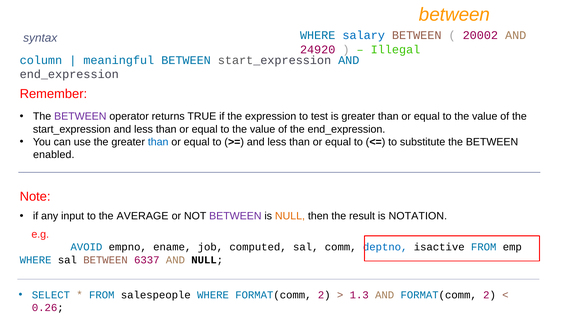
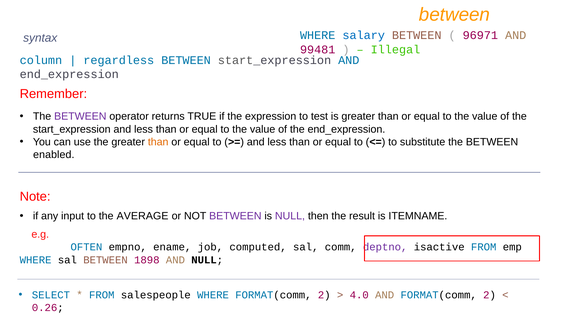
20002: 20002 -> 96971
24920: 24920 -> 99481
meaningful: meaningful -> regardless
than at (158, 142) colour: blue -> orange
NULL at (290, 216) colour: orange -> purple
NOTATION: NOTATION -> ITEMNAME
AVOID: AVOID -> OFTEN
deptno colour: blue -> purple
6337: 6337 -> 1898
1.3: 1.3 -> 4.0
